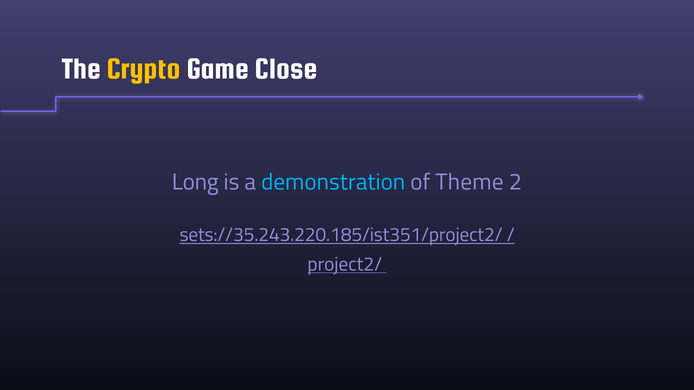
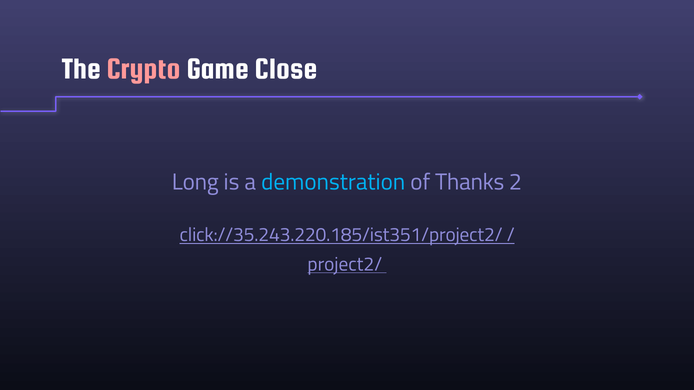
Crypto colour: yellow -> pink
Theme: Theme -> Thanks
sets://35.243.220.185/ist351/project2/: sets://35.243.220.185/ist351/project2/ -> click://35.243.220.185/ist351/project2/
